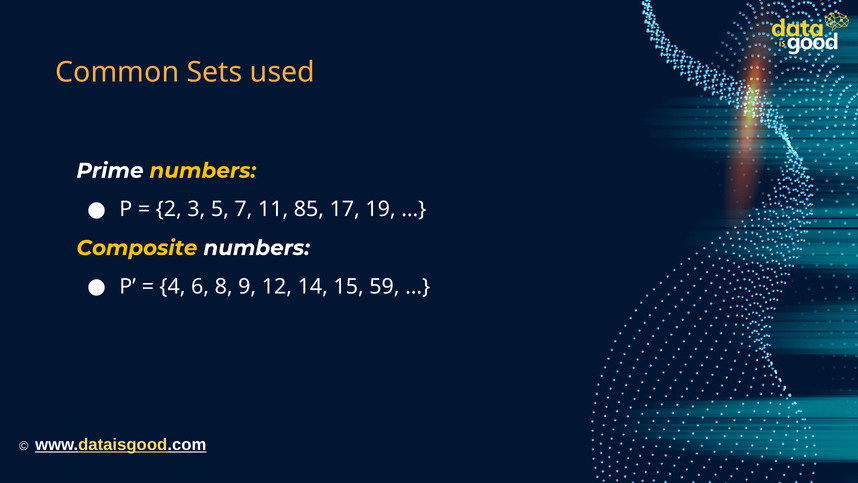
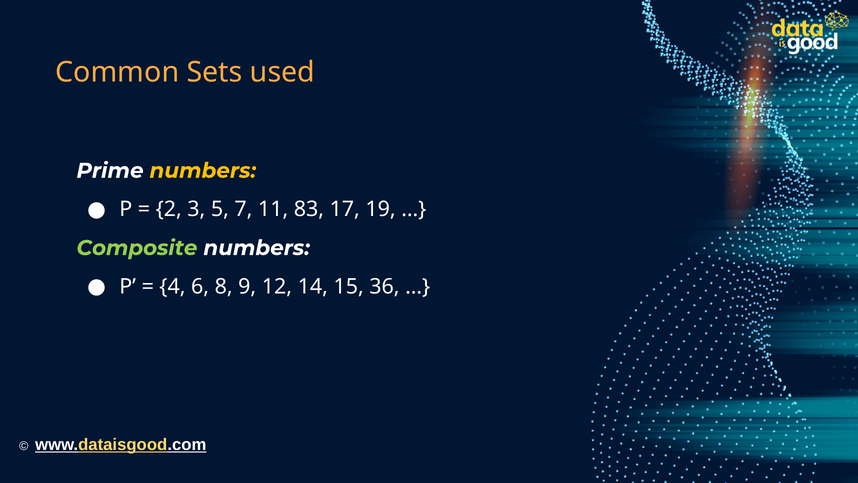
85: 85 -> 83
Composite colour: yellow -> light green
59: 59 -> 36
